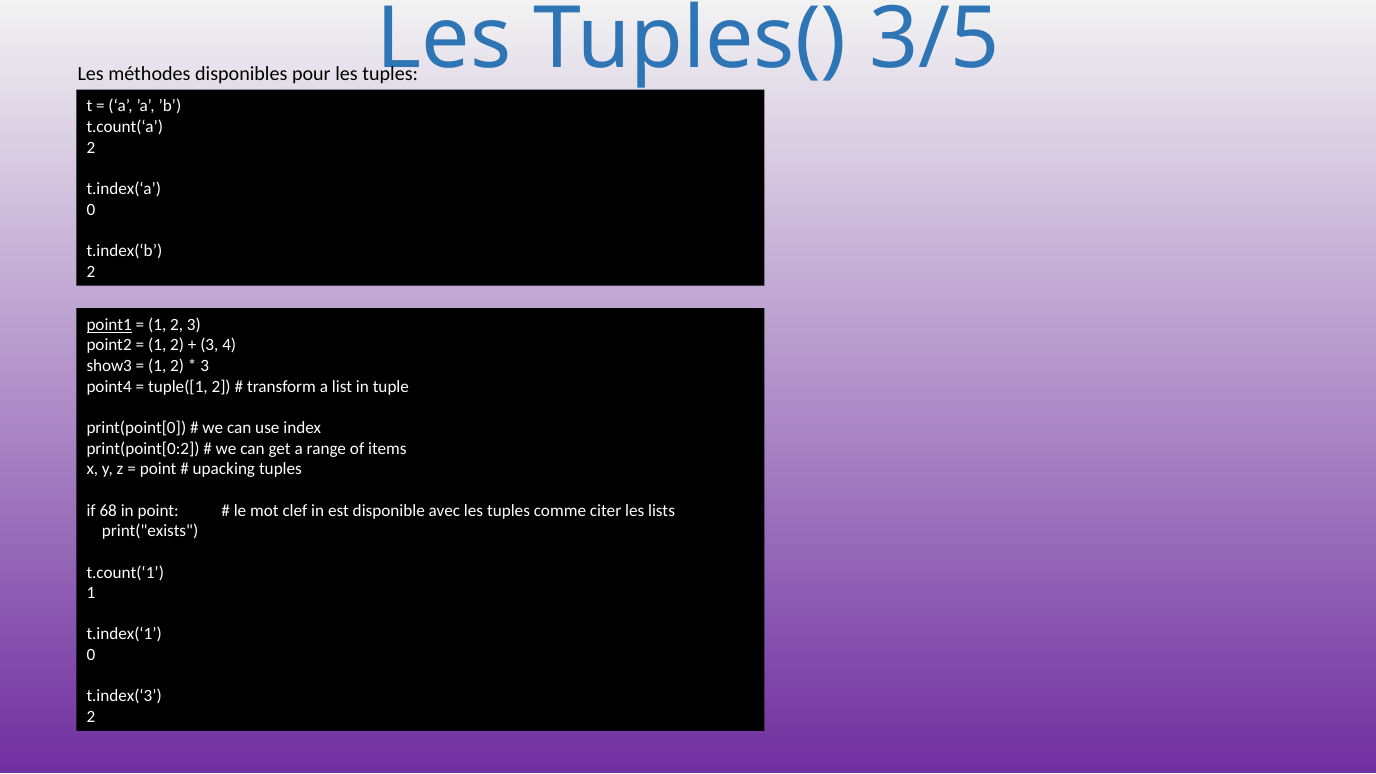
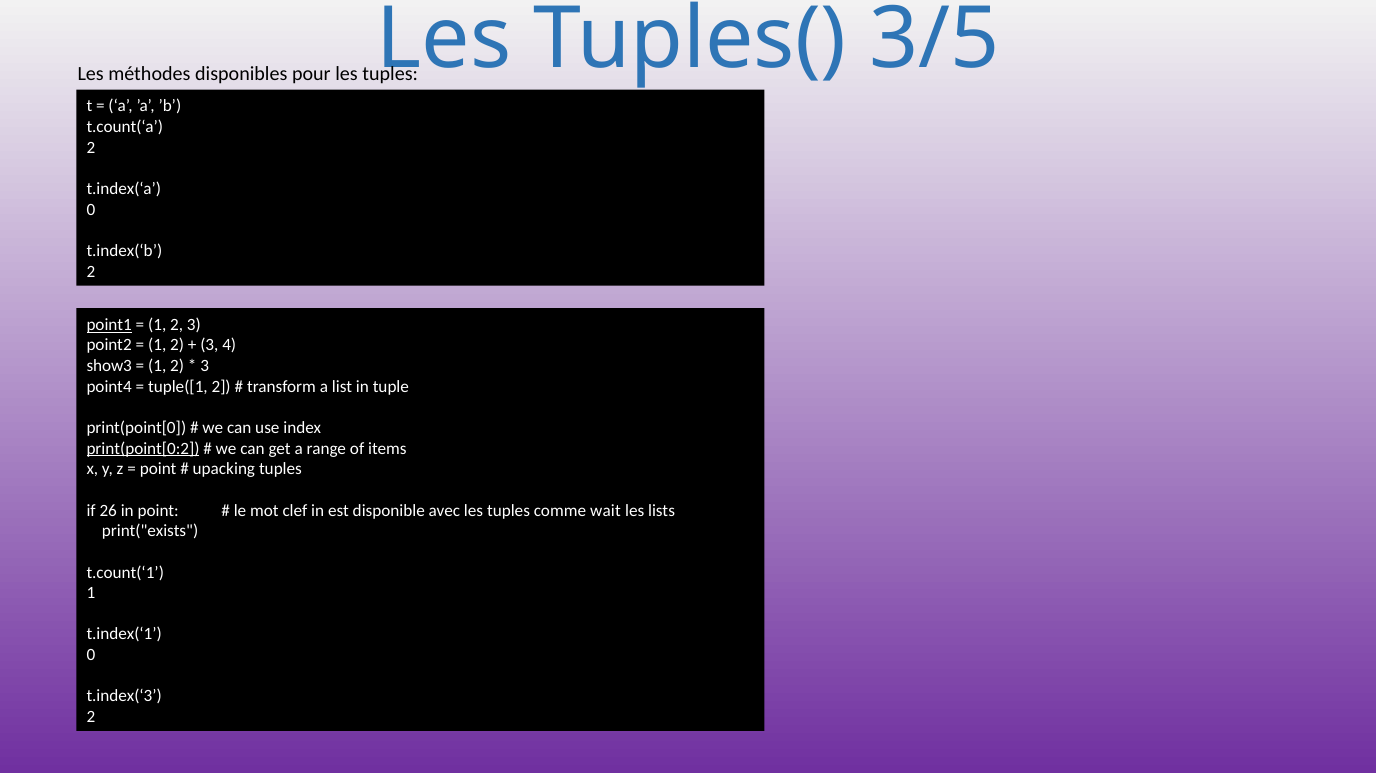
print(point[0:2 underline: none -> present
68: 68 -> 26
citer: citer -> wait
